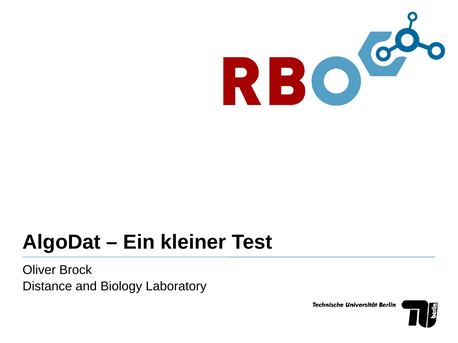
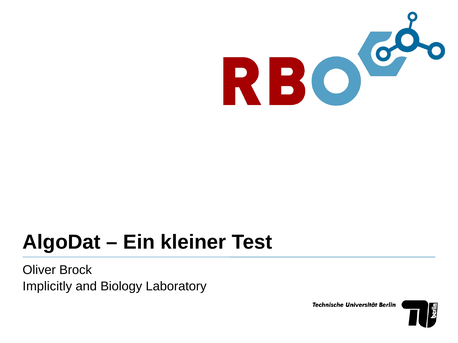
Distance: Distance -> Implicitly
